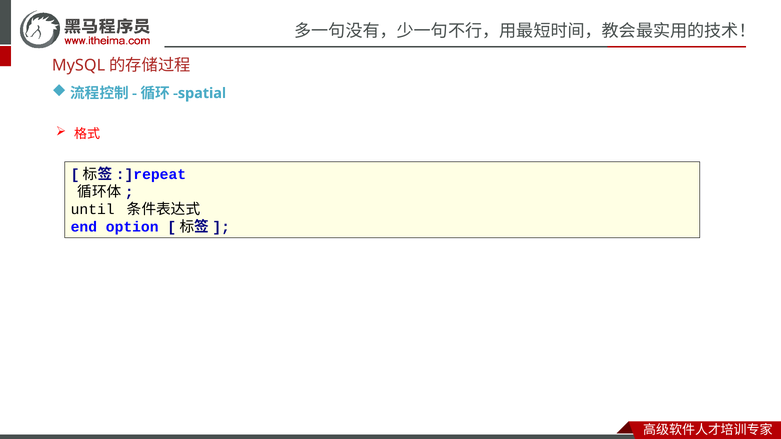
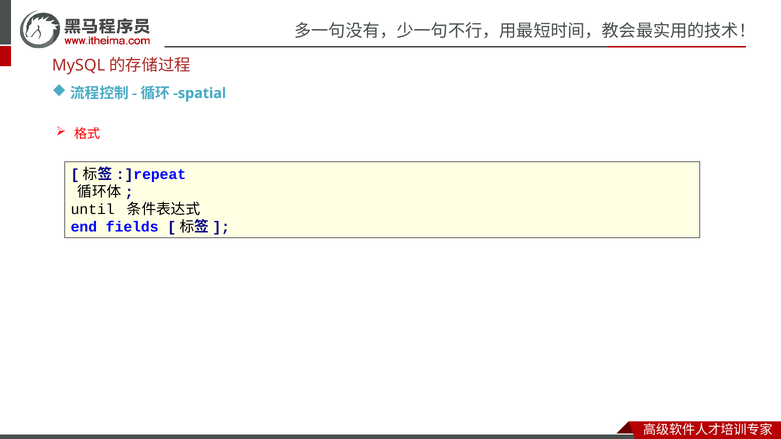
option: option -> fields
